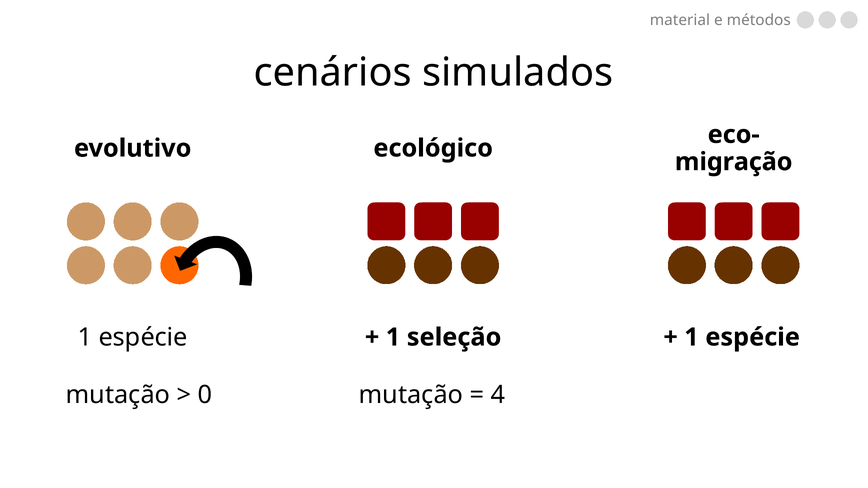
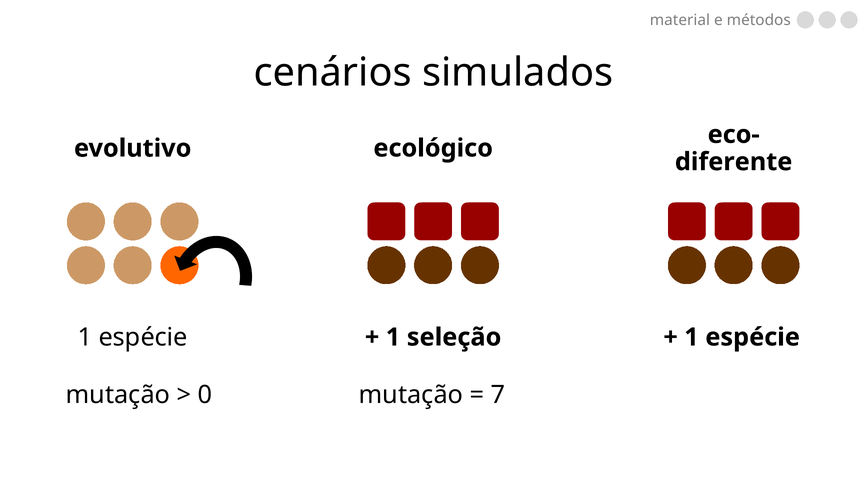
migração: migração -> diferente
4: 4 -> 7
